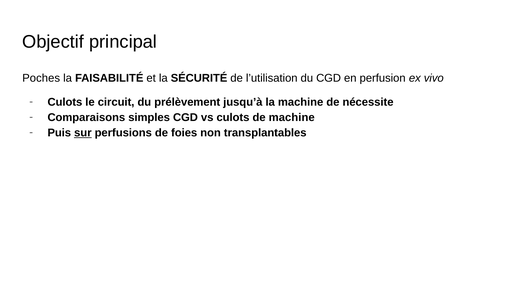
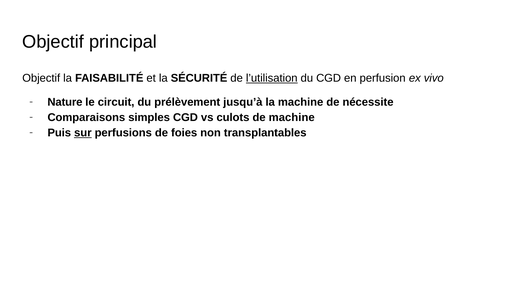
Poches at (41, 78): Poches -> Objectif
l’utilisation underline: none -> present
Culots at (65, 102): Culots -> Nature
